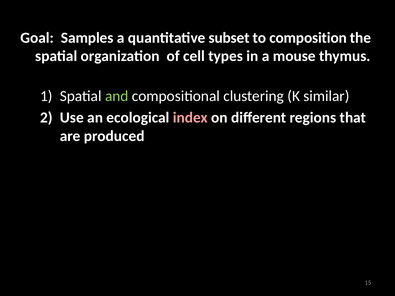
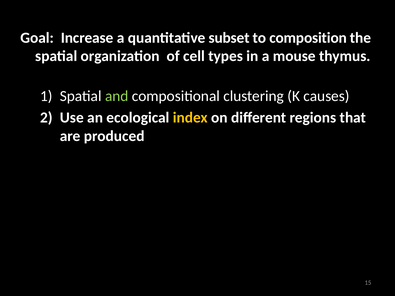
Samples: Samples -> Increase
similar: similar -> causes
index colour: pink -> yellow
